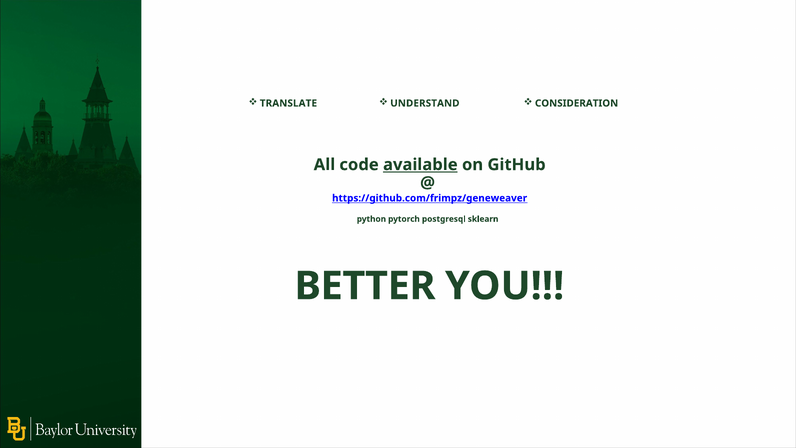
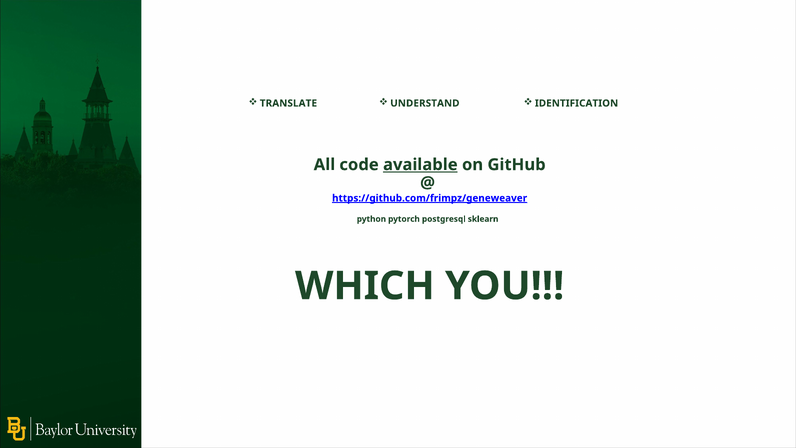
CONSIDERATION: CONSIDERATION -> IDENTIFICATION
https://github.com/frimpz/geneweaver underline: none -> present
BETTER: BETTER -> WHICH
